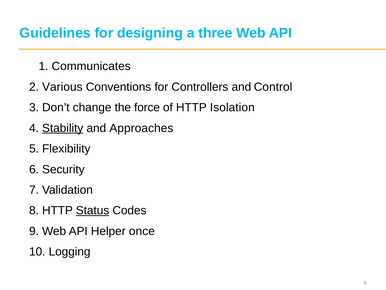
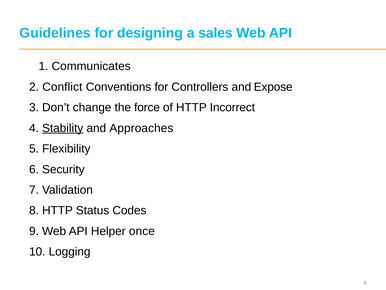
three: three -> sales
Various: Various -> Conflict
Control: Control -> Expose
Isolation: Isolation -> Incorrect
Status underline: present -> none
